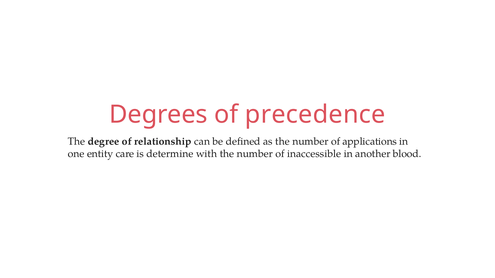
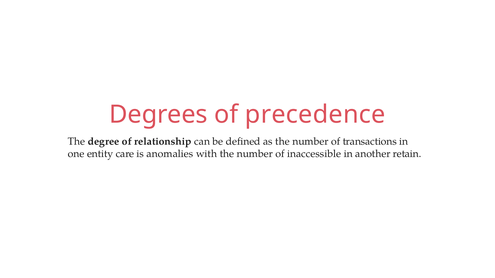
applications: applications -> transactions
determine: determine -> anomalies
blood: blood -> retain
